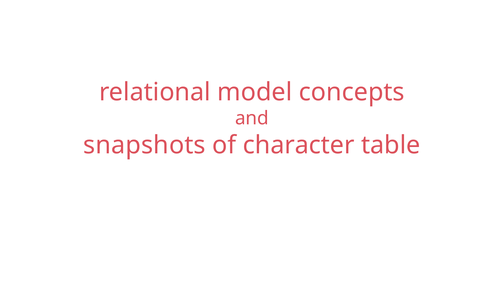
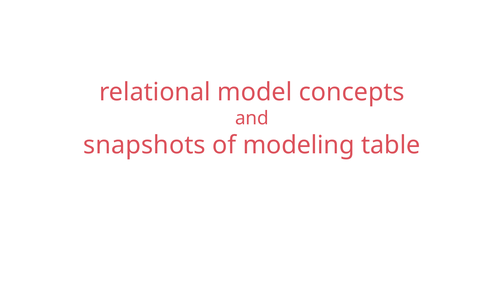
character: character -> modeling
